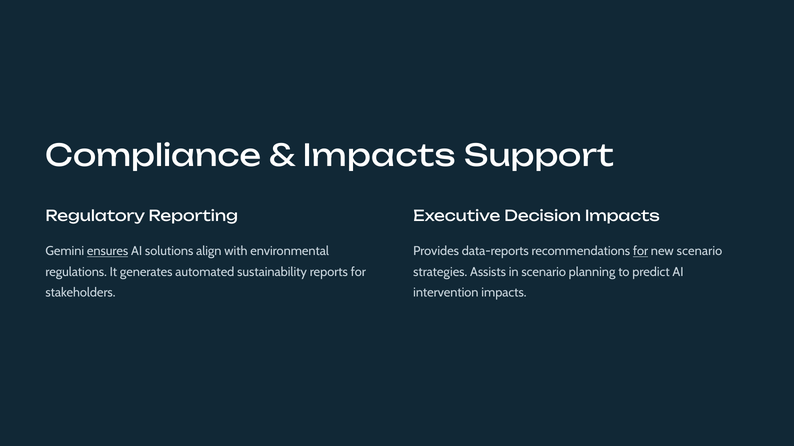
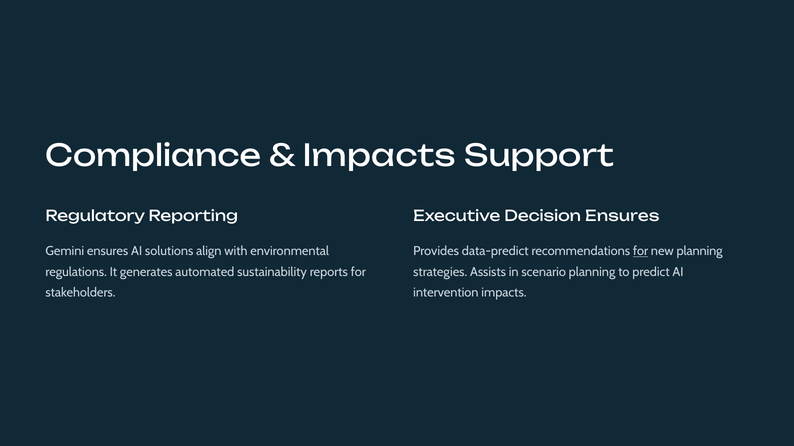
Decision Impacts: Impacts -> Ensures
ensures at (108, 252) underline: present -> none
data-reports: data-reports -> data-predict
new scenario: scenario -> planning
